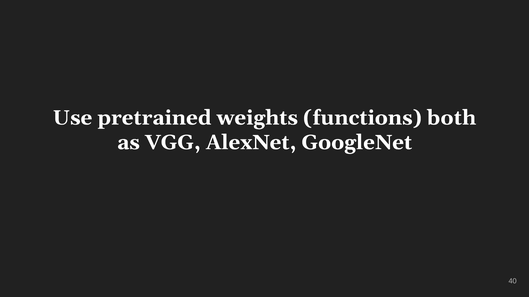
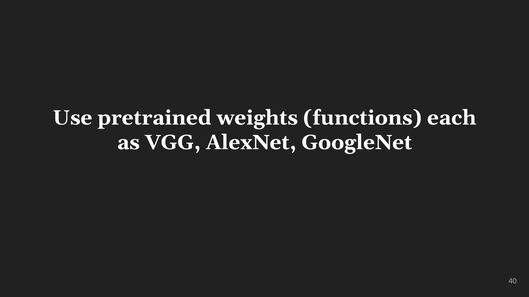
both: both -> each
